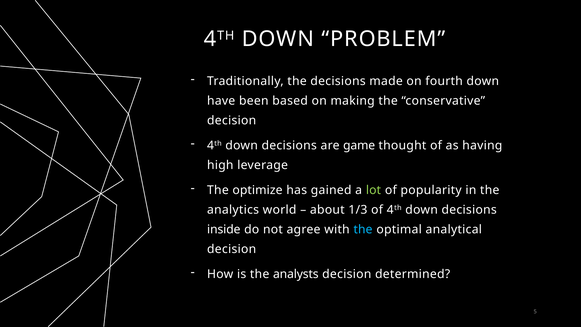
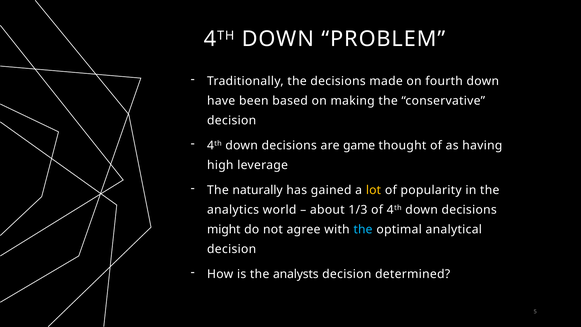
optimize: optimize -> naturally
lot colour: light green -> yellow
inside: inside -> might
